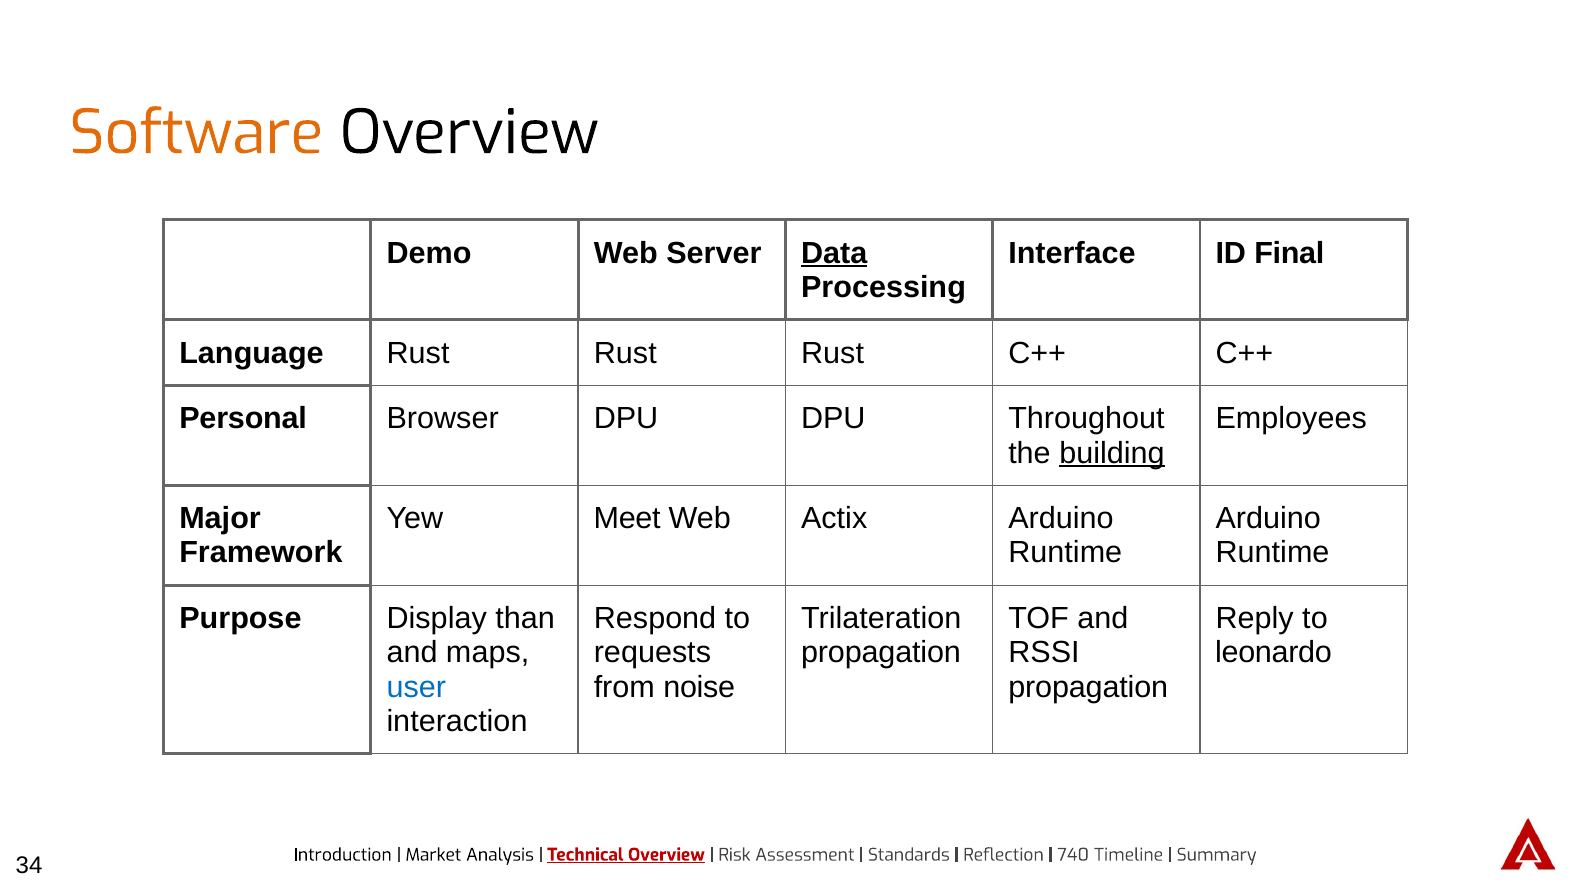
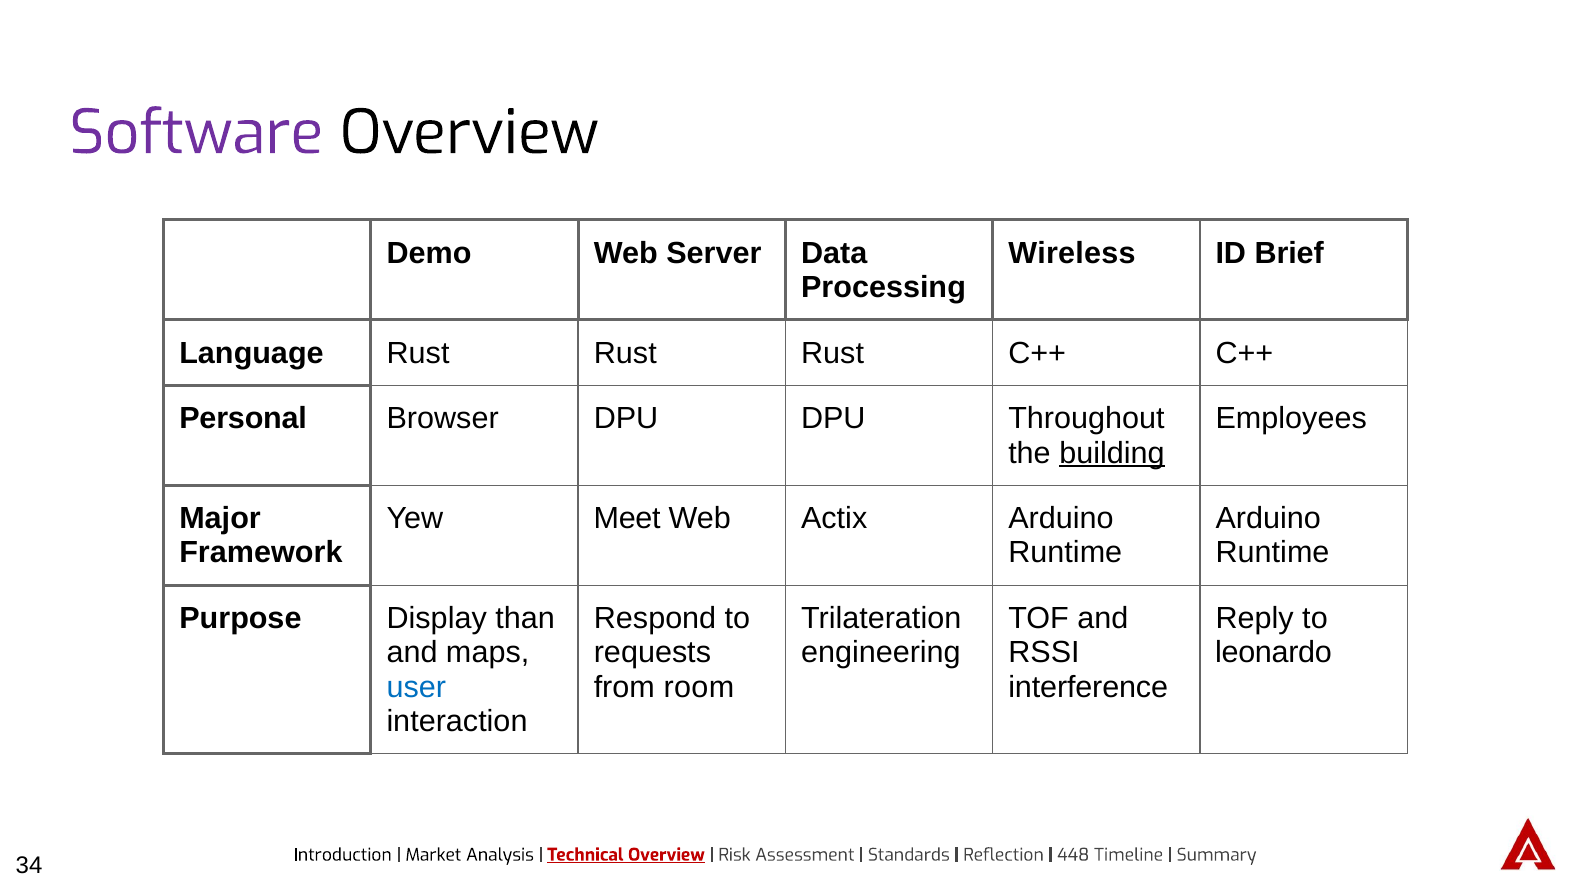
Software colour: orange -> purple
Data underline: present -> none
Interface: Interface -> Wireless
Final: Final -> Brief
propagation at (881, 653): propagation -> engineering
noise: noise -> room
propagation at (1088, 688): propagation -> interference
740: 740 -> 448
